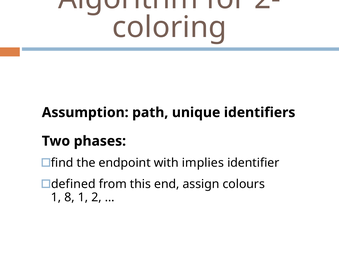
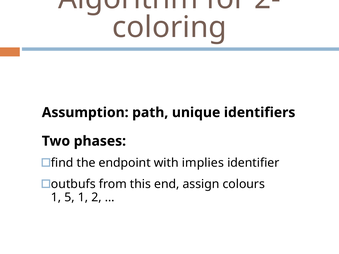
defined: defined -> outbufs
8: 8 -> 5
